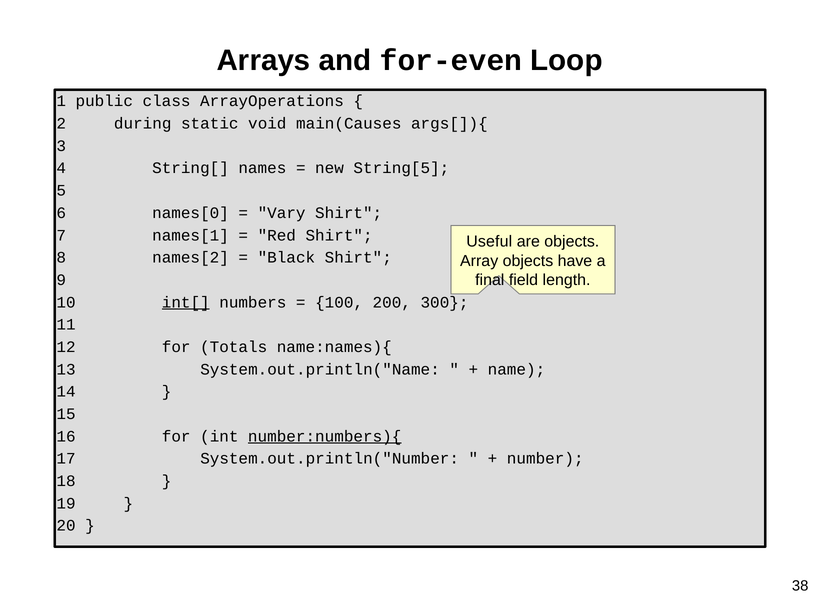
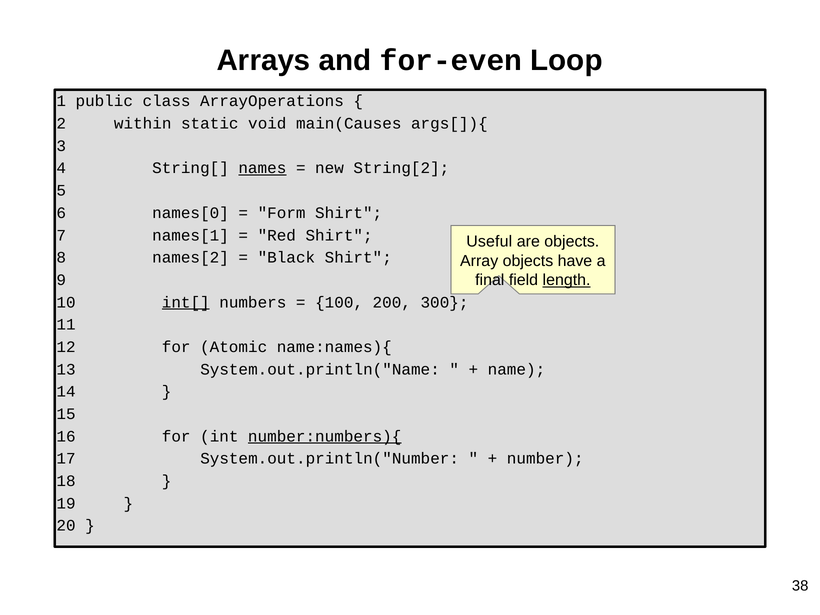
during: during -> within
names underline: none -> present
String[5: String[5 -> String[2
Vary: Vary -> Form
length underline: none -> present
Totals: Totals -> Atomic
